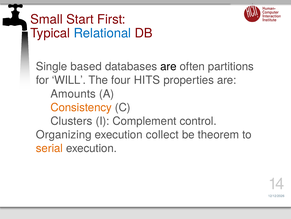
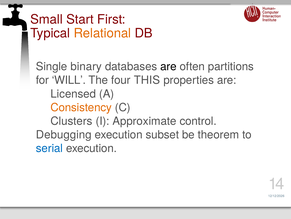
Relational colour: blue -> orange
based: based -> binary
HITS: HITS -> THIS
Amounts: Amounts -> Licensed
Complement: Complement -> Approximate
Organizing: Organizing -> Debugging
collect: collect -> subset
serial colour: orange -> blue
